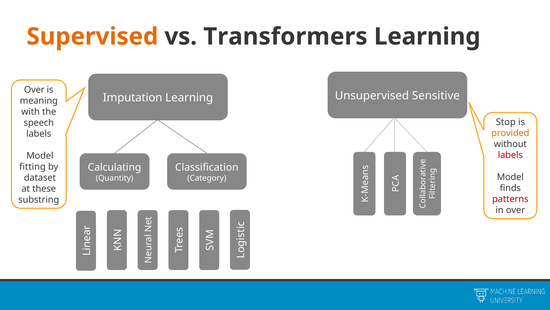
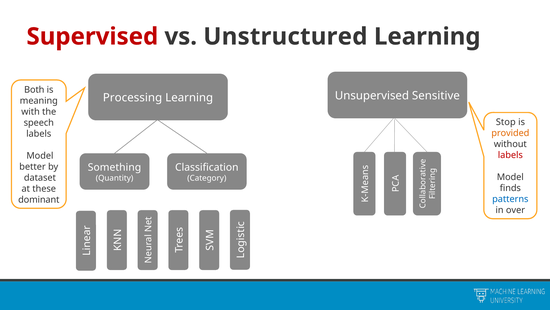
Supervised colour: orange -> red
Transformers: Transformers -> Unstructured
Over at (34, 89): Over -> Both
Imputation: Imputation -> Processing
fitting: fitting -> better
Calculating: Calculating -> Something
patterns colour: red -> blue
substring: substring -> dominant
